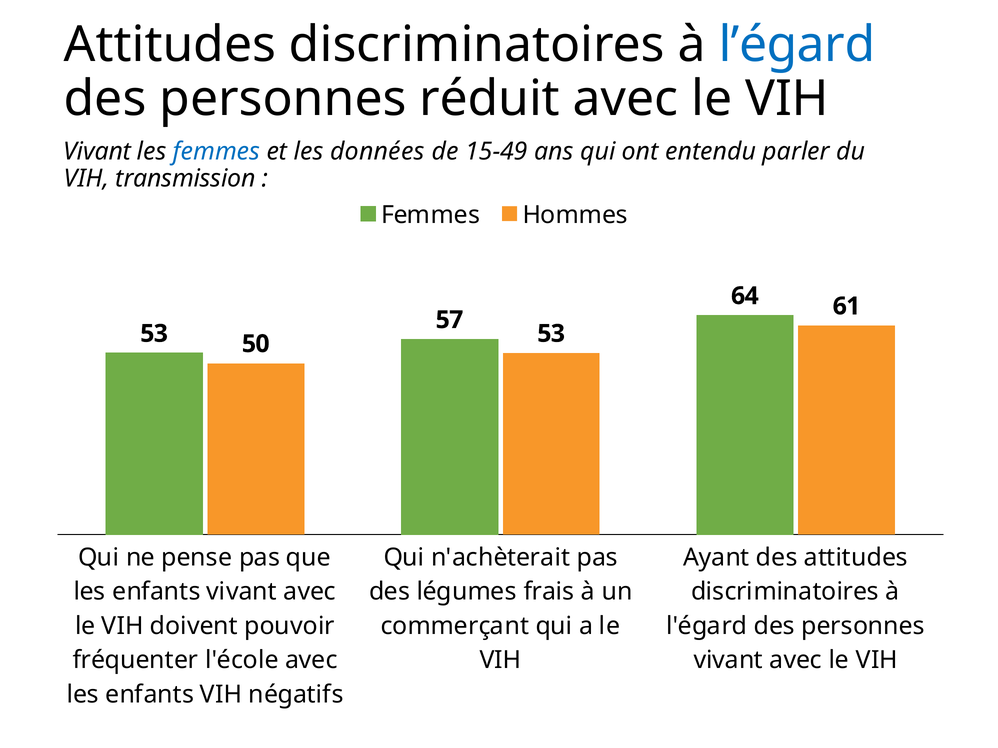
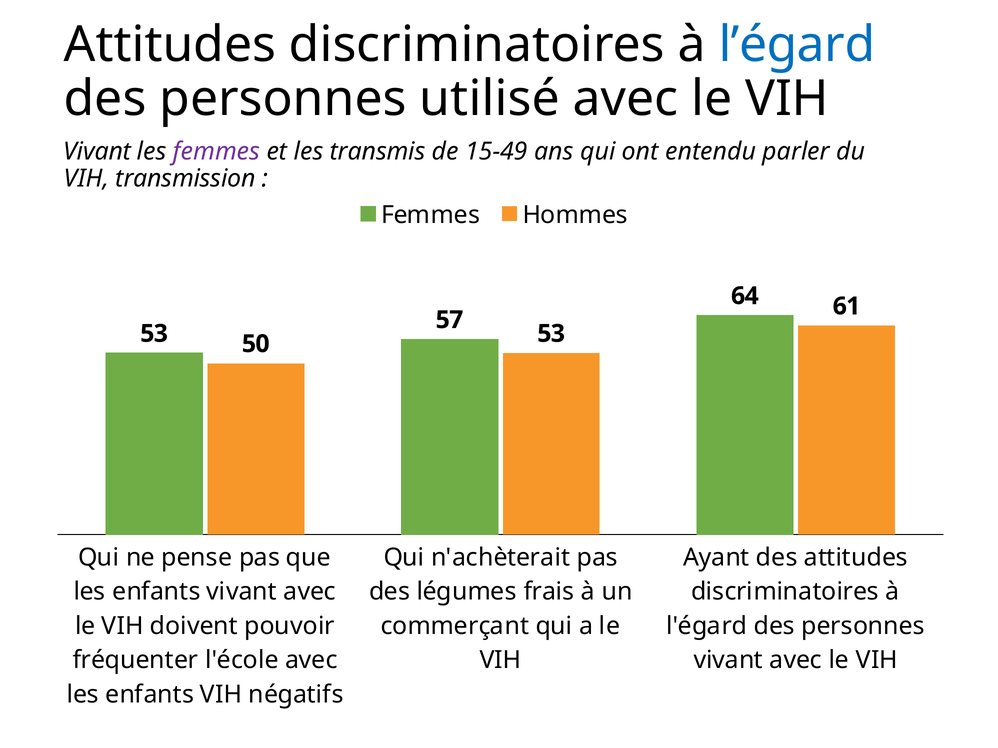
réduit: réduit -> utilisé
femmes at (217, 152) colour: blue -> purple
données: données -> transmis
